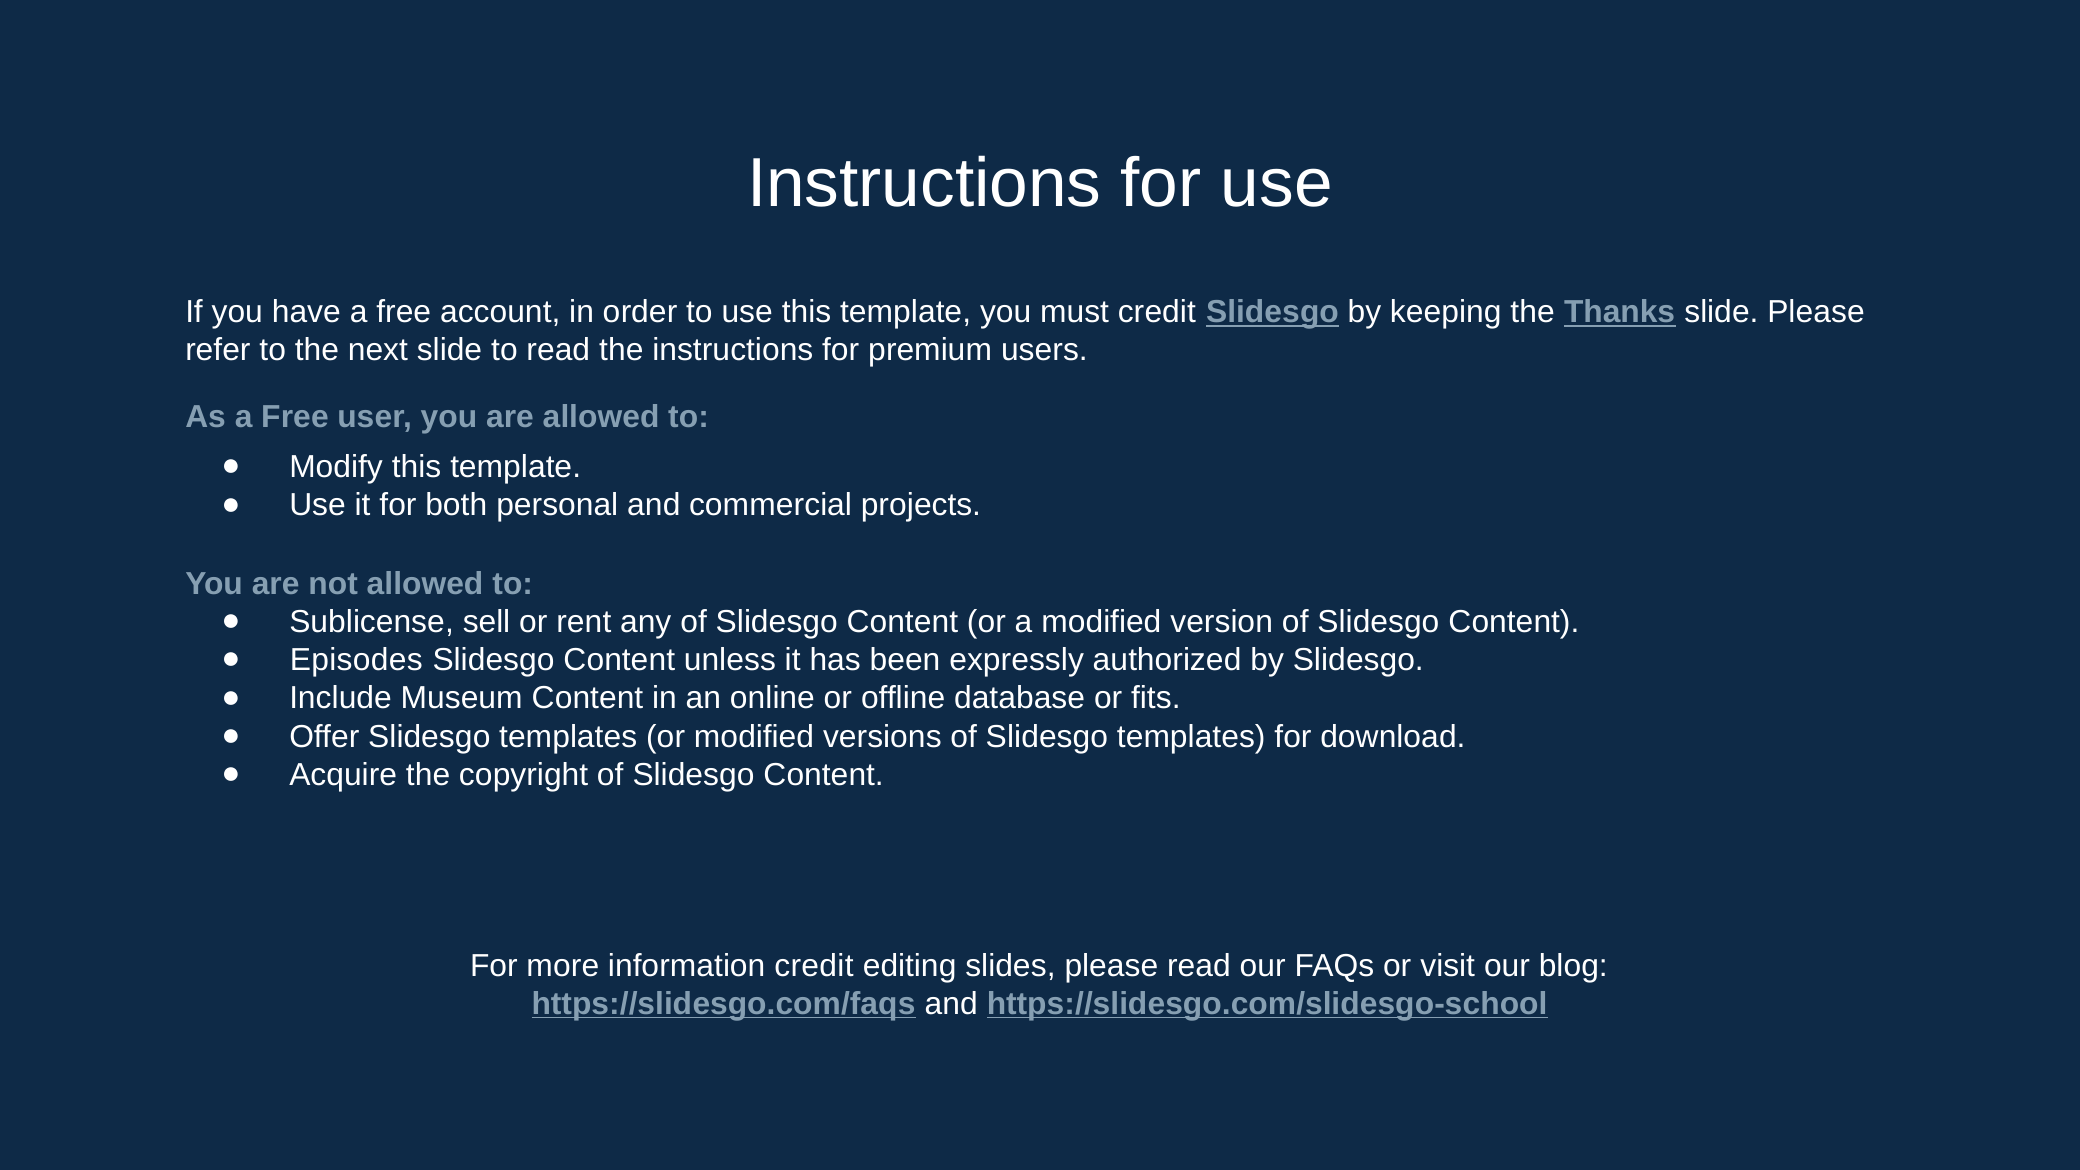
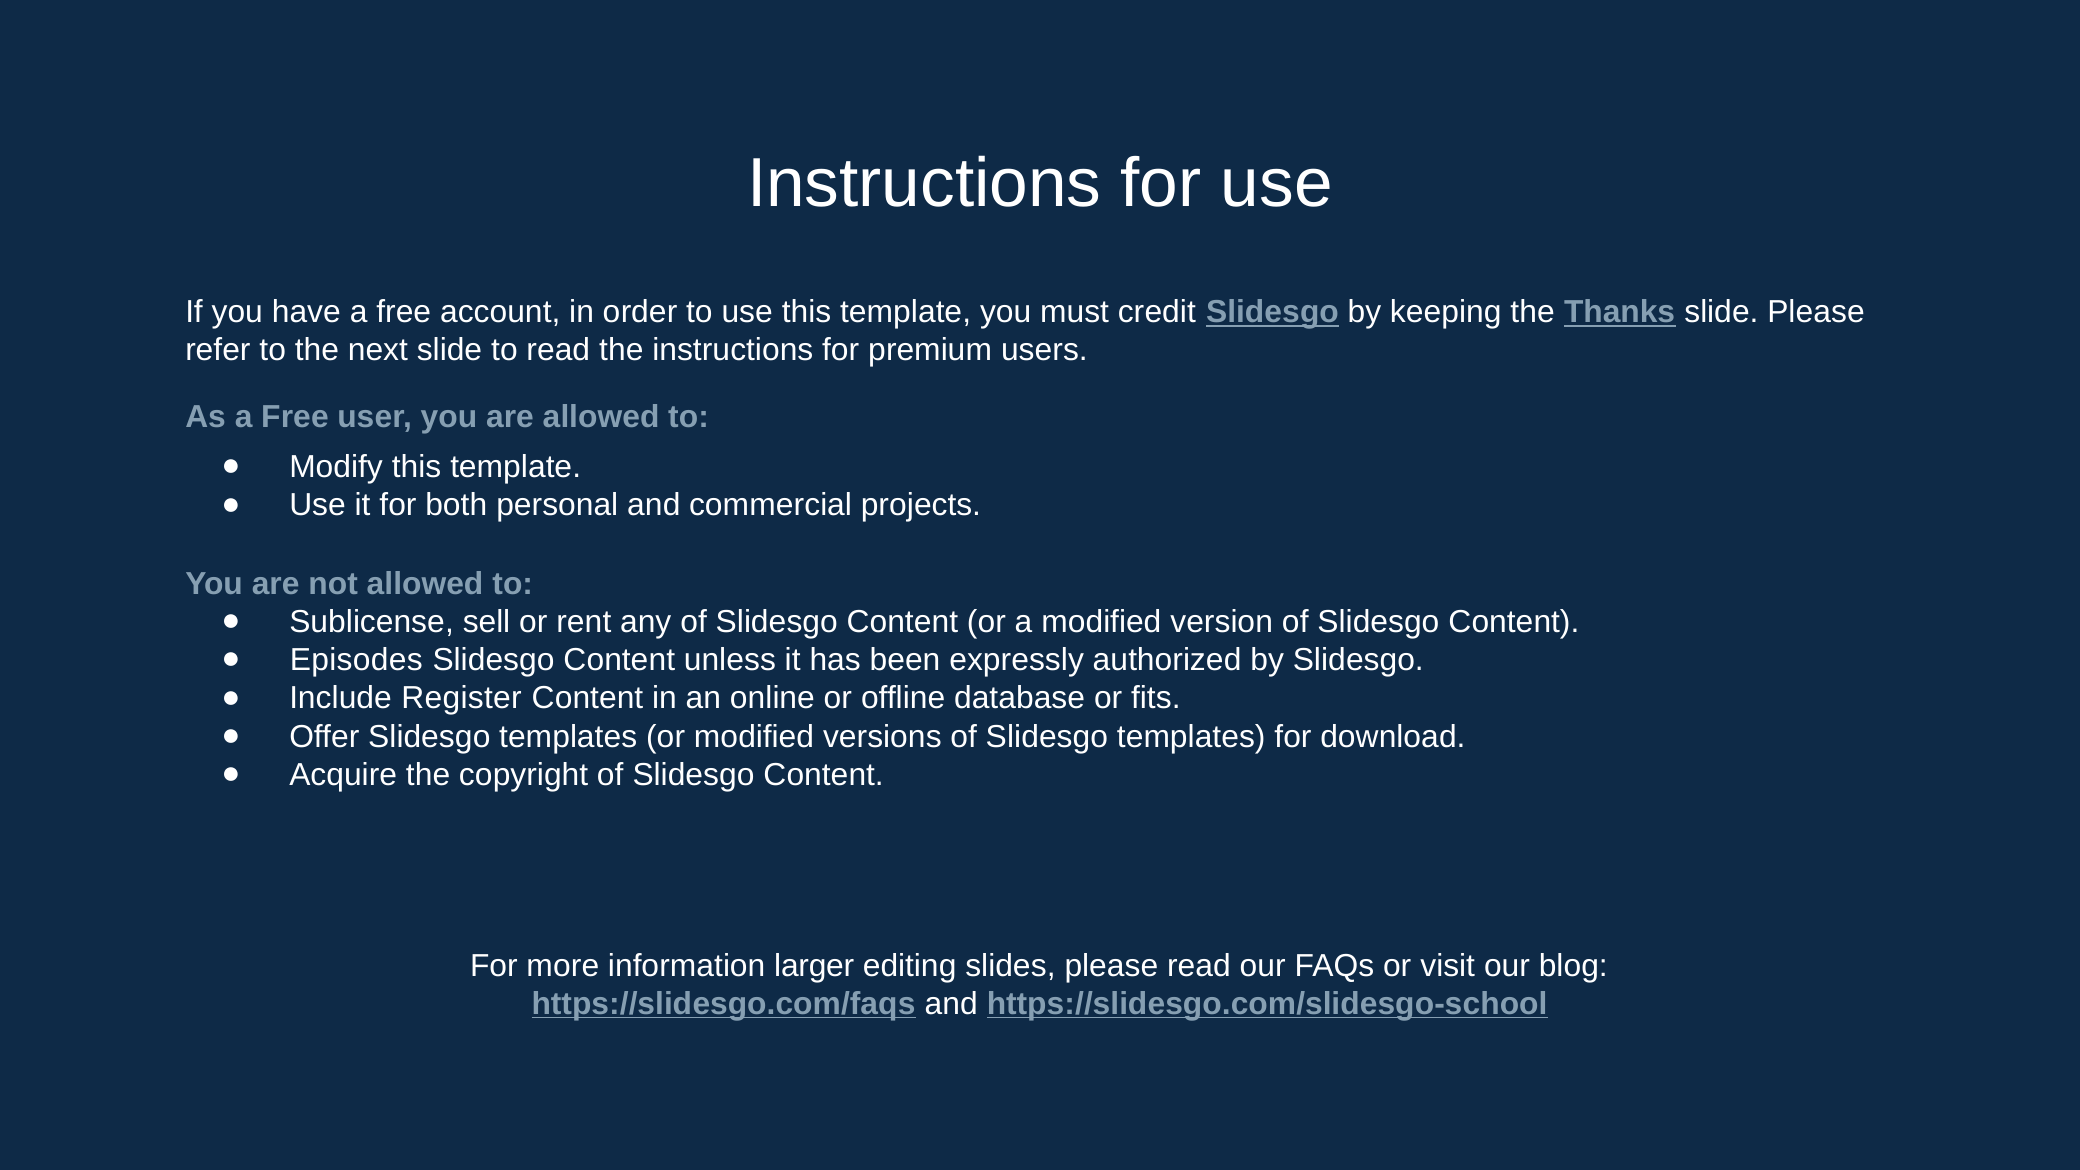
Museum: Museum -> Register
information credit: credit -> larger
